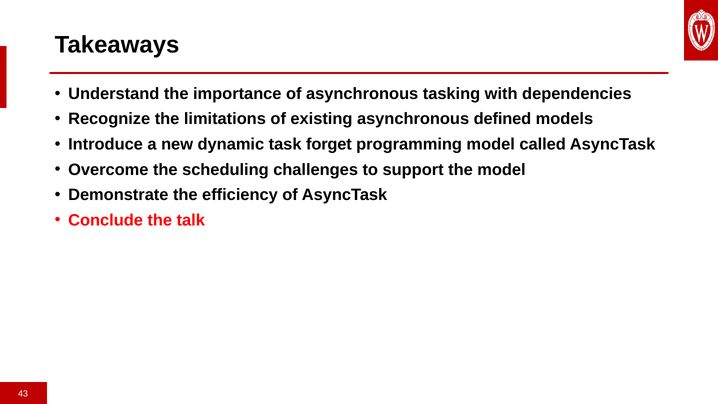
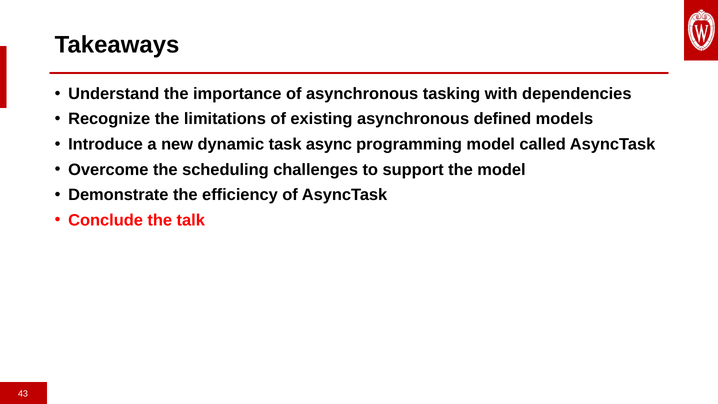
forget: forget -> async
